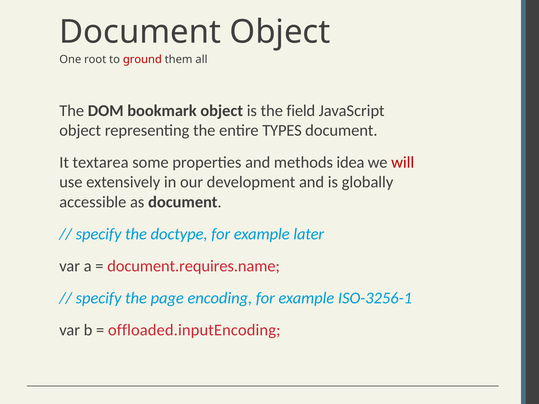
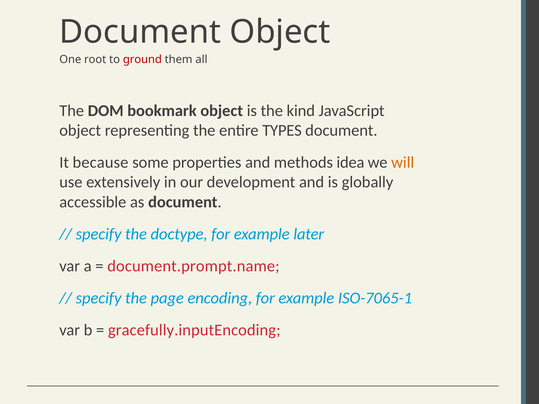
field: field -> kind
textarea: textarea -> because
will colour: red -> orange
document.requires.name: document.requires.name -> document.prompt.name
ISO-3256-1: ISO-3256-1 -> ISO-7065-1
offloaded.inputEncoding: offloaded.inputEncoding -> gracefully.inputEncoding
